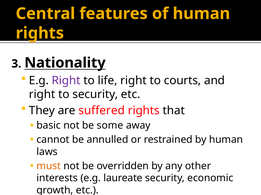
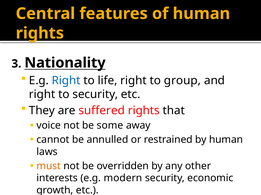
Right at (66, 81) colour: purple -> blue
courts: courts -> group
basic: basic -> voice
laureate: laureate -> modern
